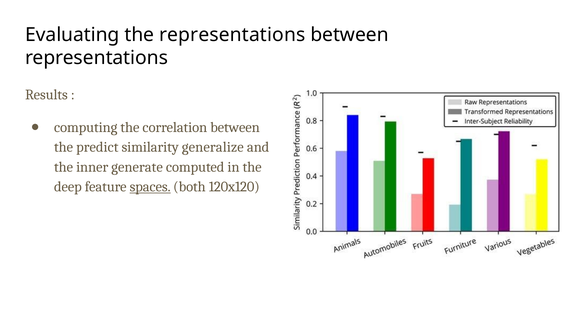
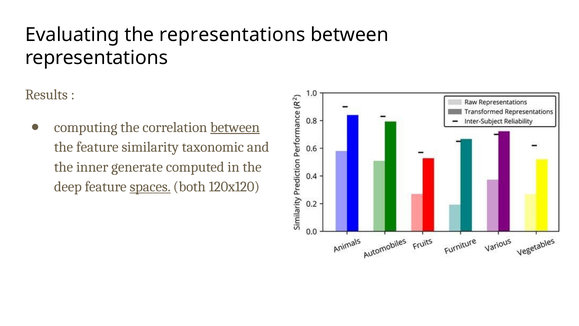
between at (235, 127) underline: none -> present
the predict: predict -> feature
generalize: generalize -> taxonomic
